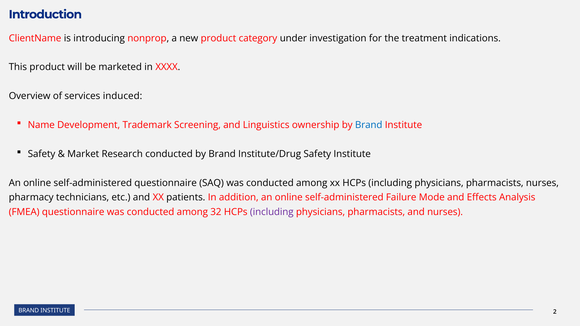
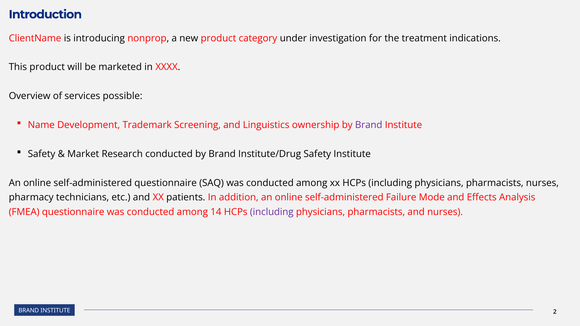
induced: induced -> possible
Brand at (369, 125) colour: blue -> purple
32: 32 -> 14
